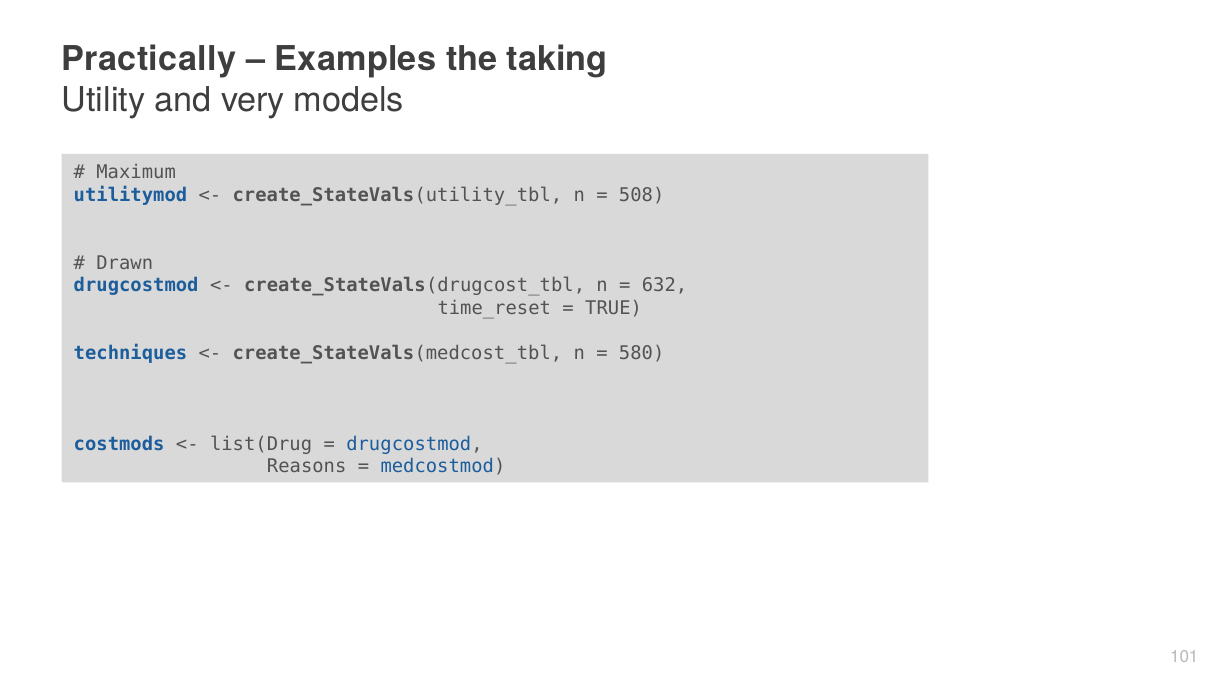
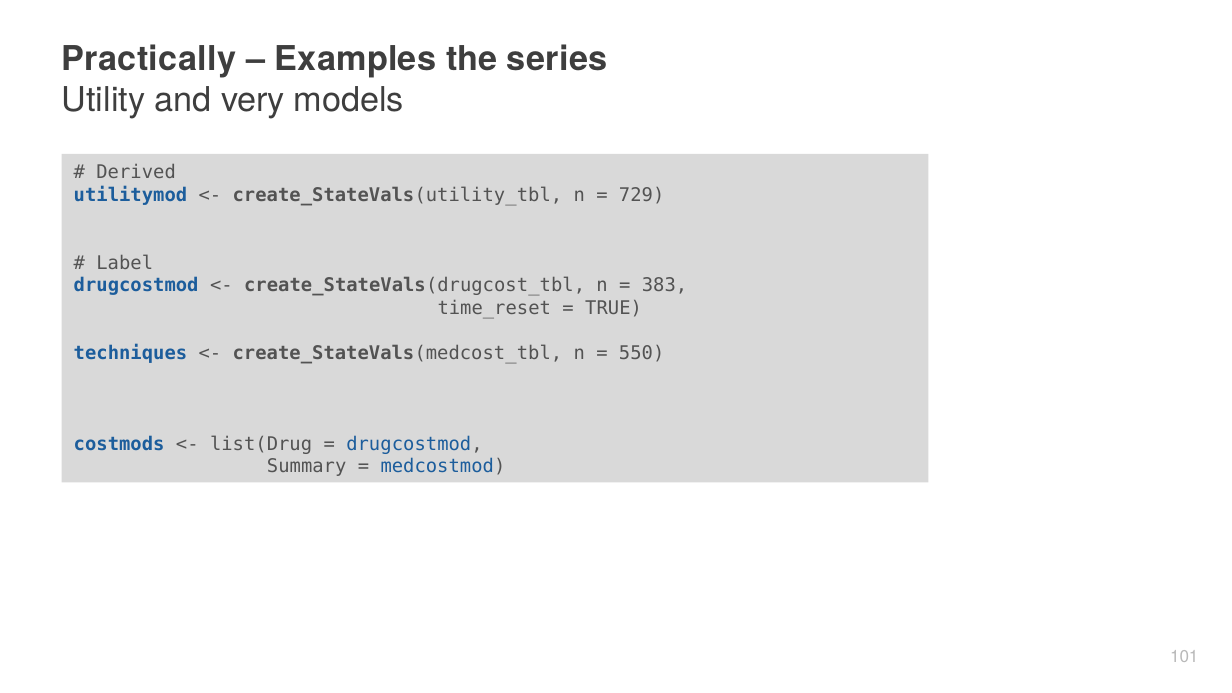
taking: taking -> series
Maximum: Maximum -> Derived
508: 508 -> 729
Drawn: Drawn -> Label
632: 632 -> 383
580: 580 -> 550
Reasons: Reasons -> Summary
